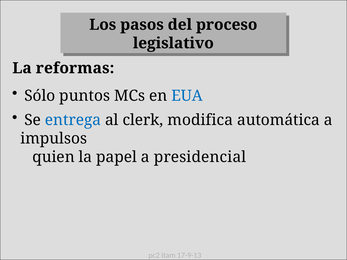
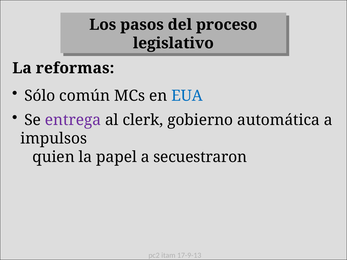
puntos: puntos -> común
entrega colour: blue -> purple
modifica: modifica -> gobierno
presidencial: presidencial -> secuestraron
